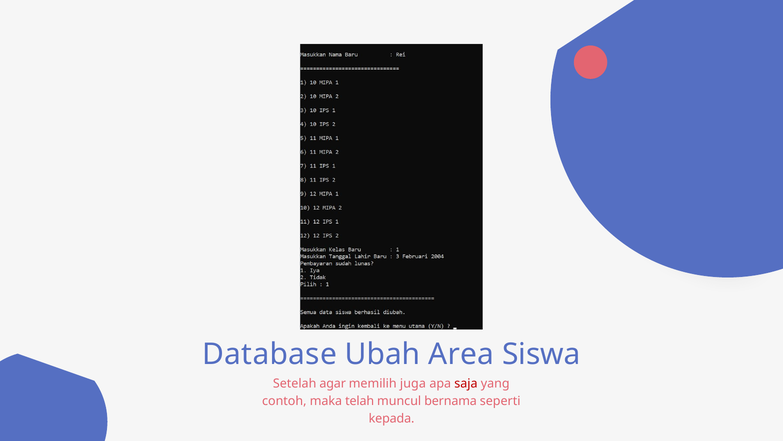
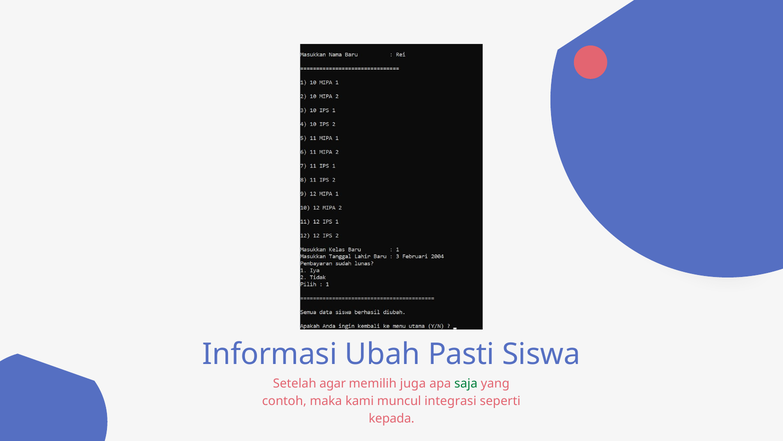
Database: Database -> Informasi
Area: Area -> Pasti
saja colour: red -> green
telah: telah -> kami
bernama: bernama -> integrasi
